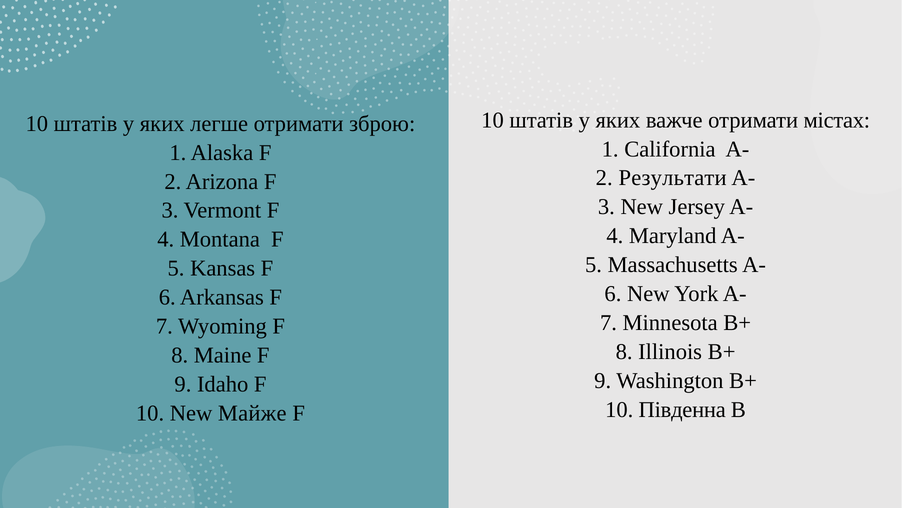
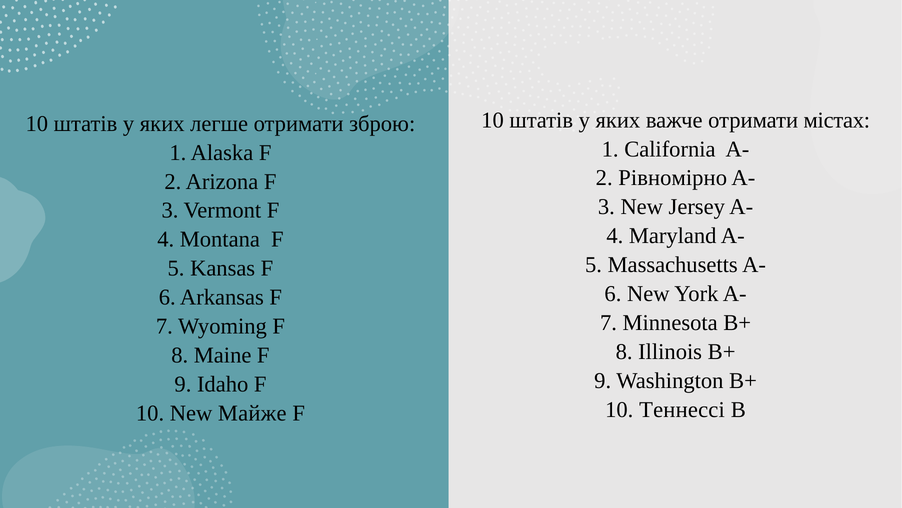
Результати: Результати -> Рівномірно
Південна: Південна -> Теннессі
